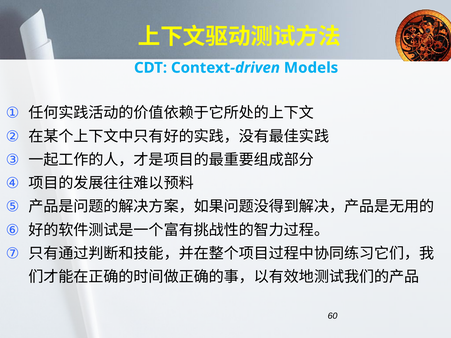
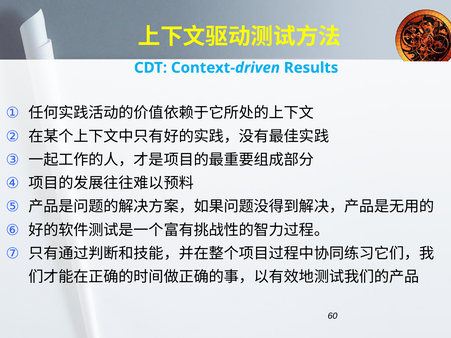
Models: Models -> Results
